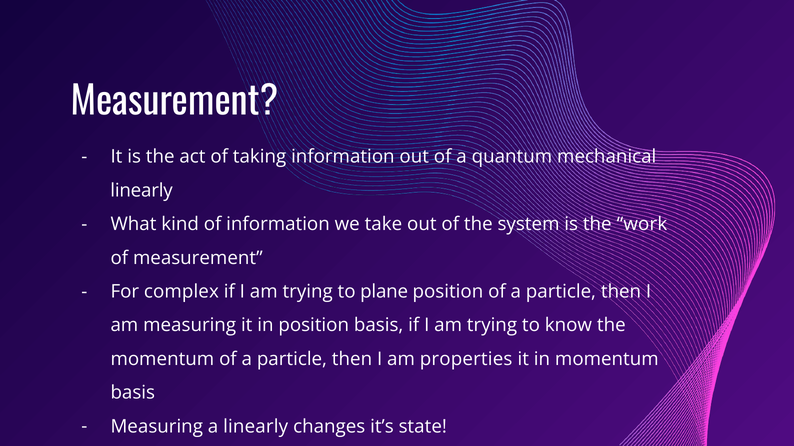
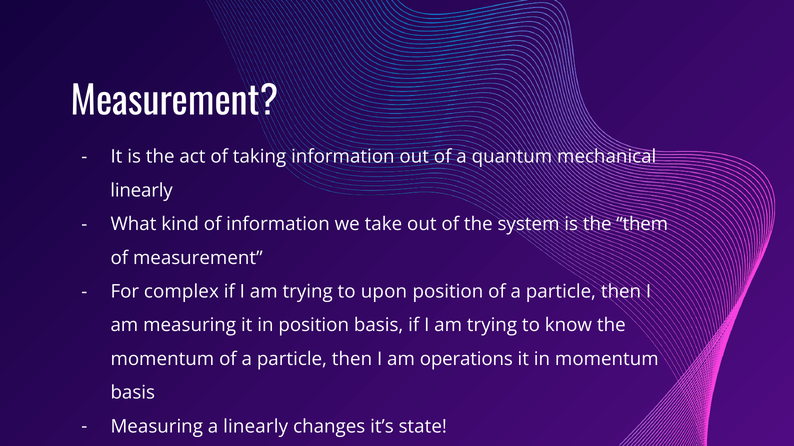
work: work -> them
plane: plane -> upon
properties: properties -> operations
